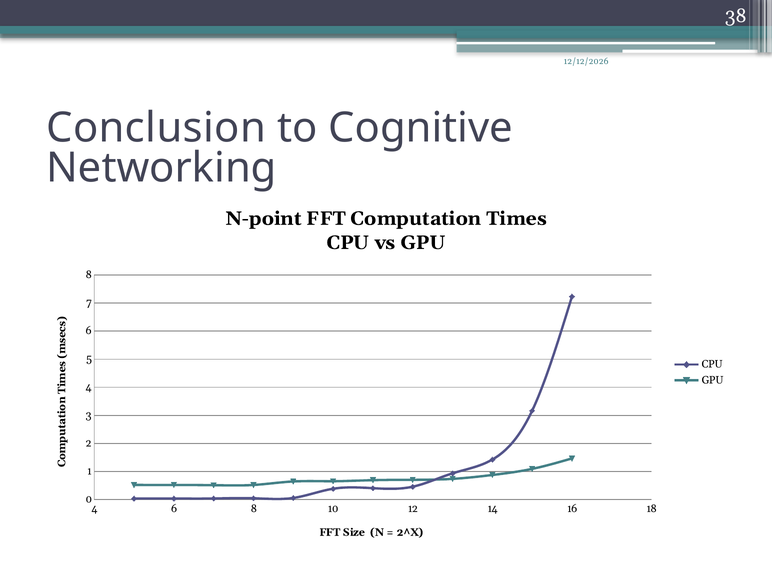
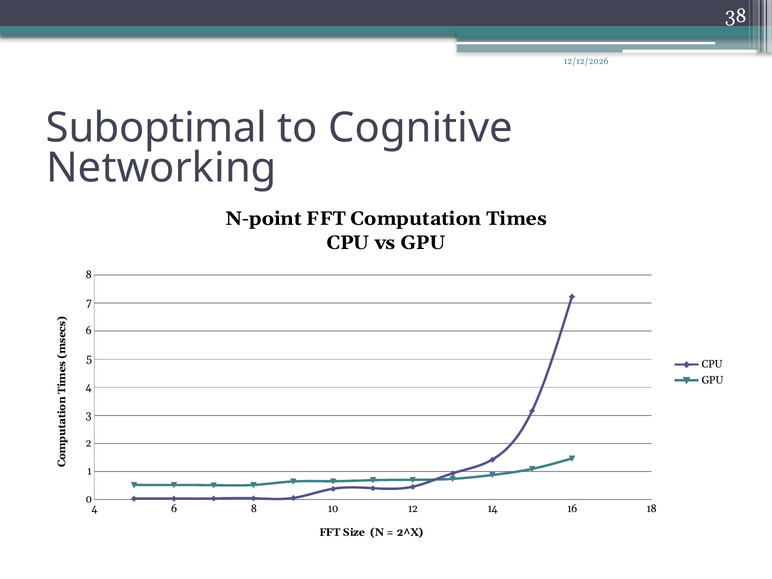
Conclusion: Conclusion -> Suboptimal
